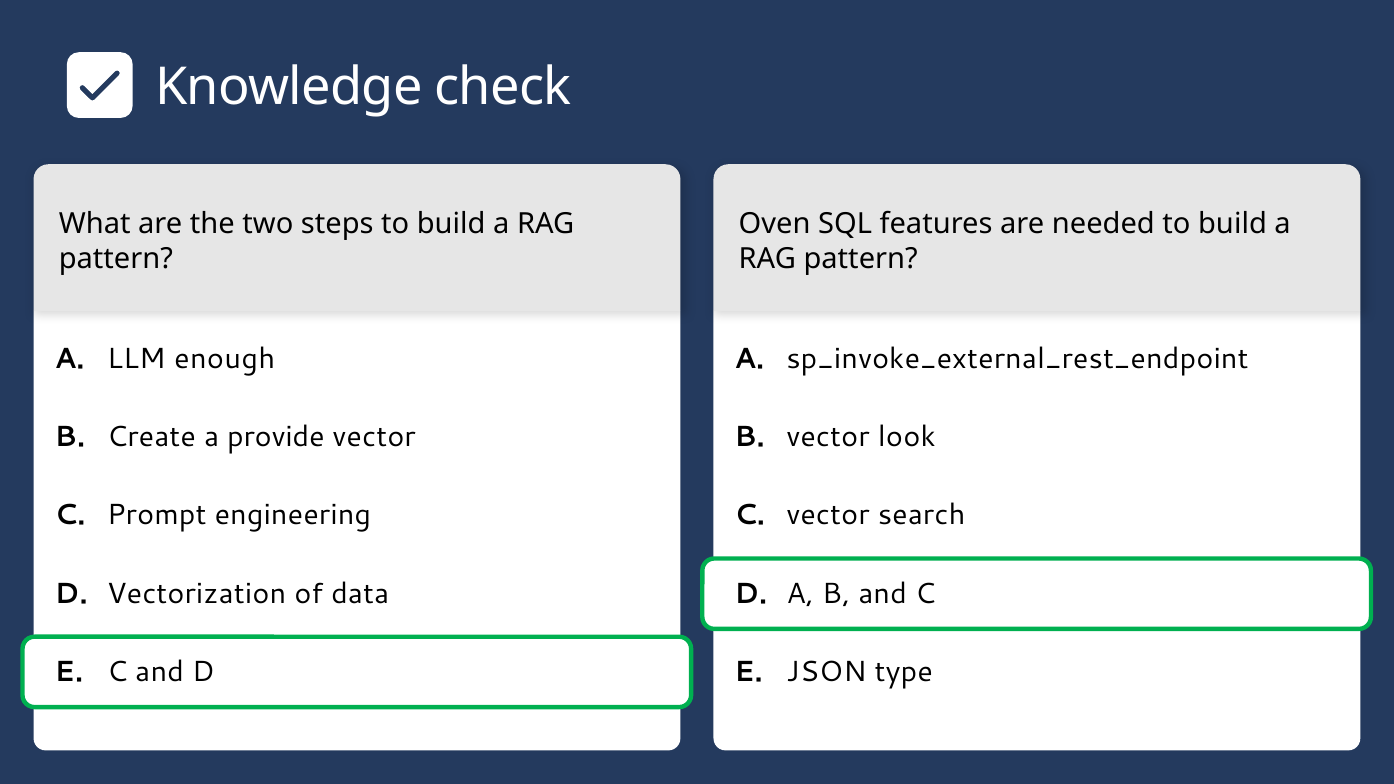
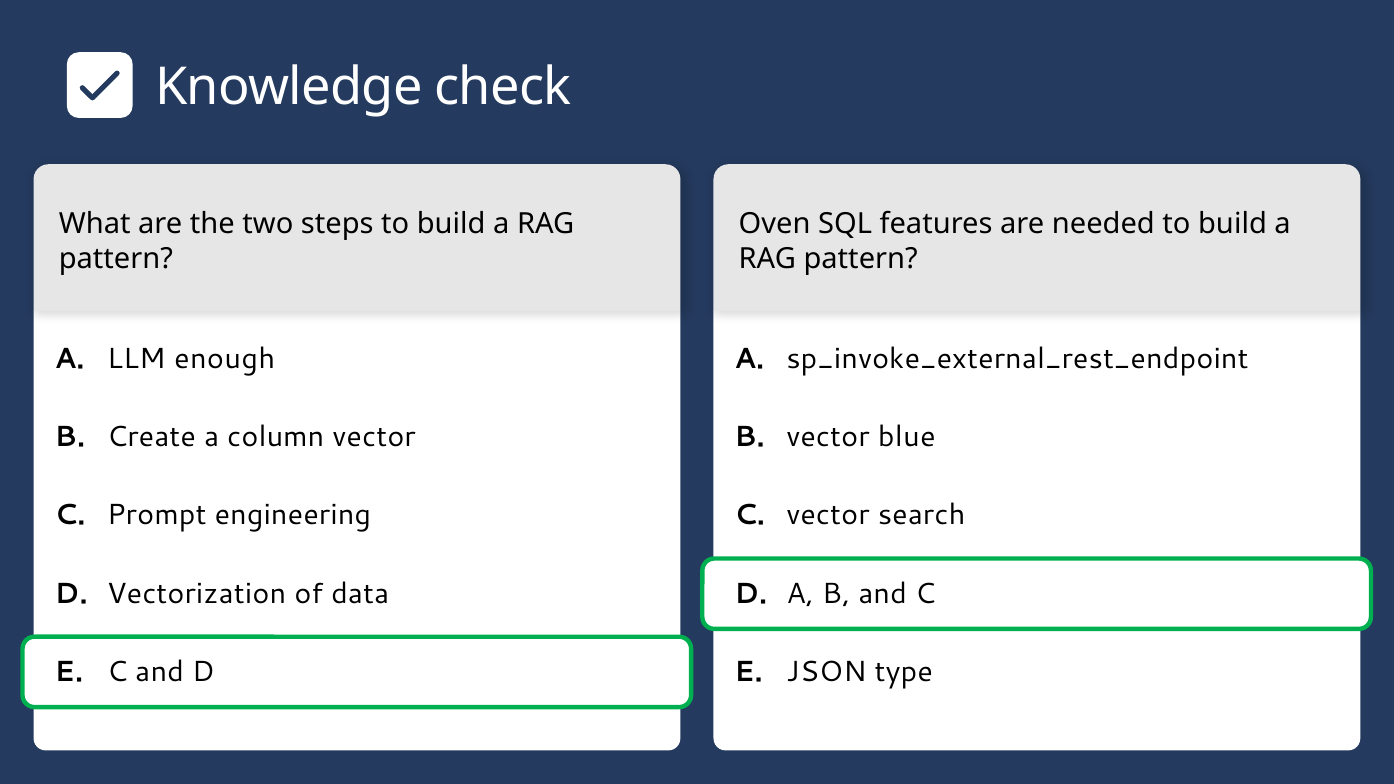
provide: provide -> column
look: look -> blue
